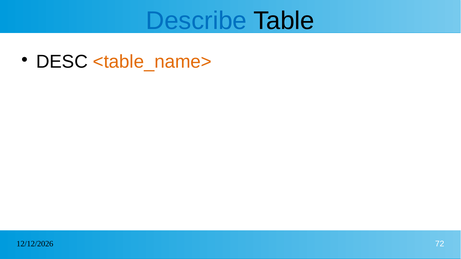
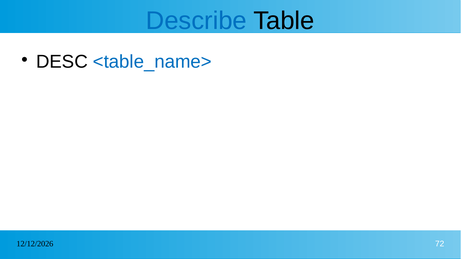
<table_name> colour: orange -> blue
